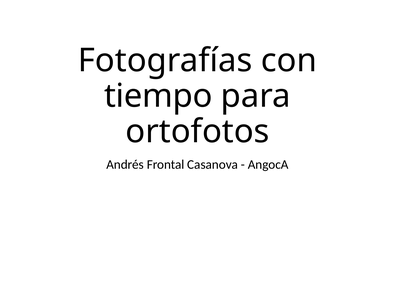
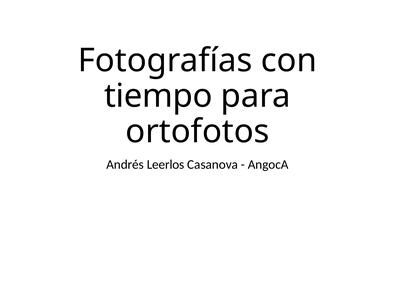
Frontal: Frontal -> Leerlos
